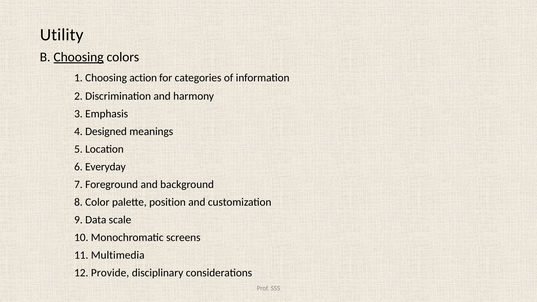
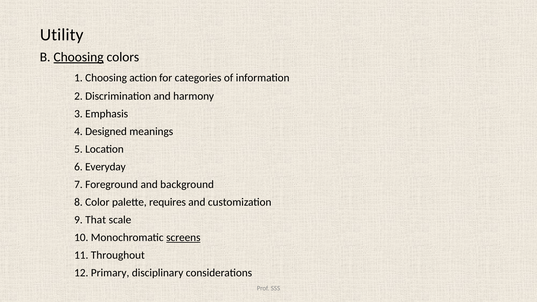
position: position -> requires
Data: Data -> That
screens underline: none -> present
Multimedia: Multimedia -> Throughout
Provide: Provide -> Primary
